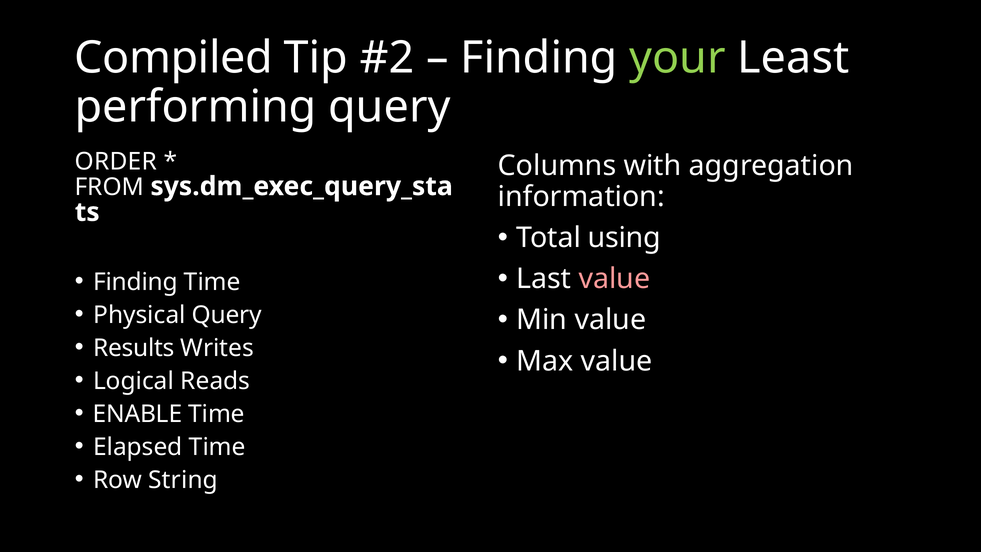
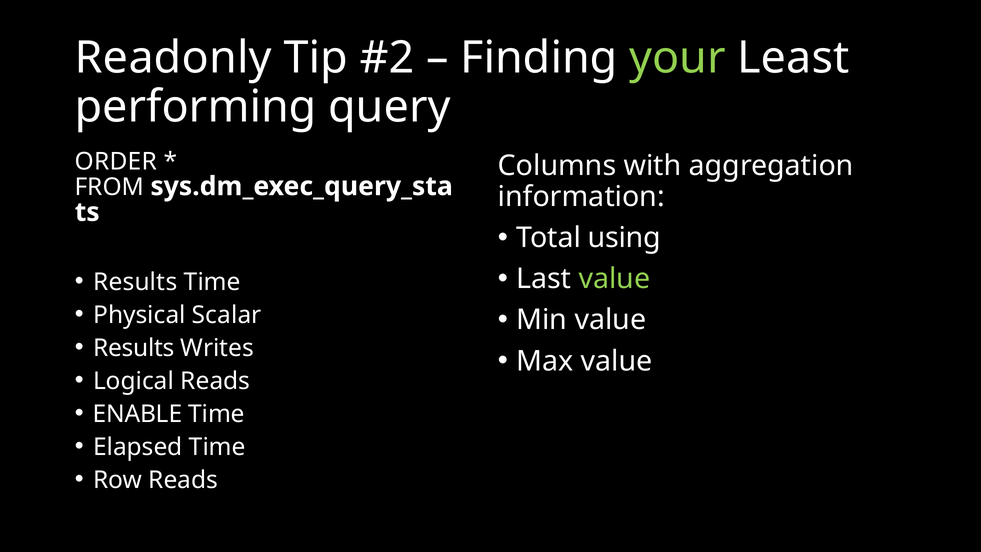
Compiled: Compiled -> Readonly
value at (614, 279) colour: pink -> light green
Finding at (135, 282): Finding -> Results
Physical Query: Query -> Scalar
Row String: String -> Reads
